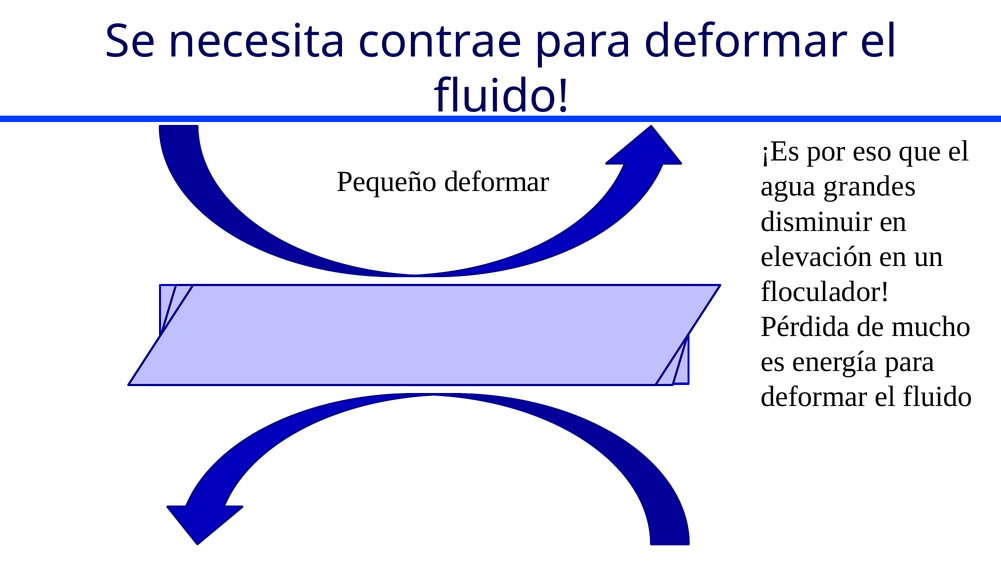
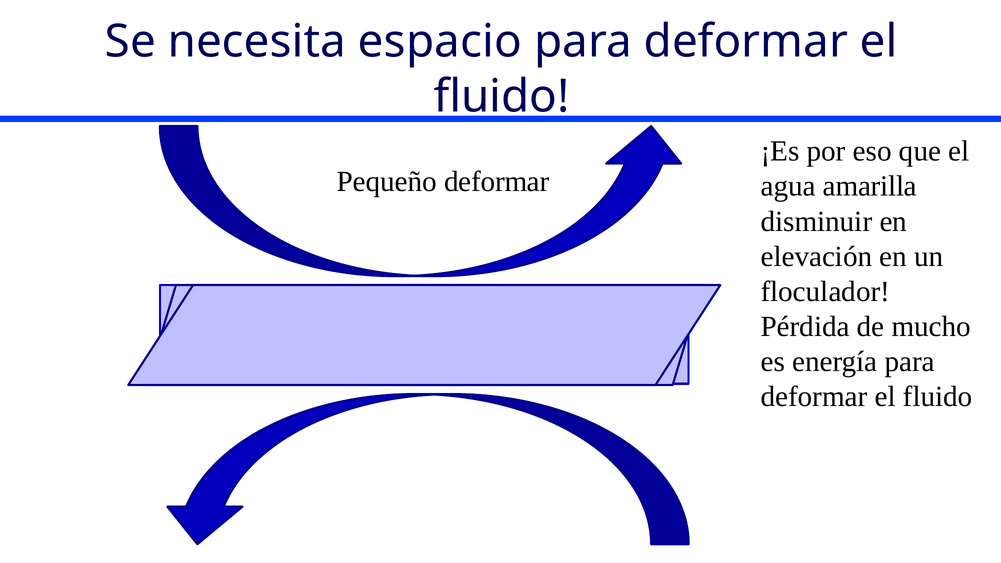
contrae: contrae -> espacio
grandes: grandes -> amarilla
